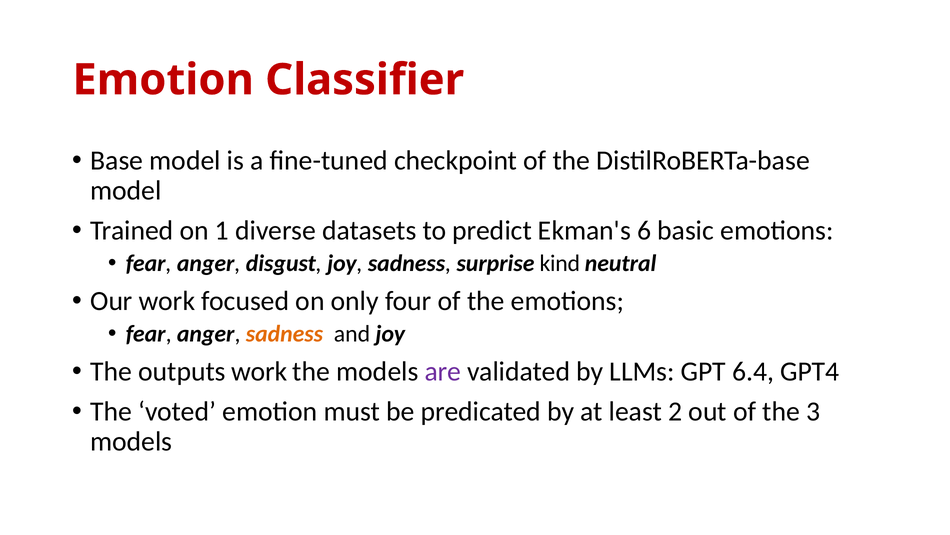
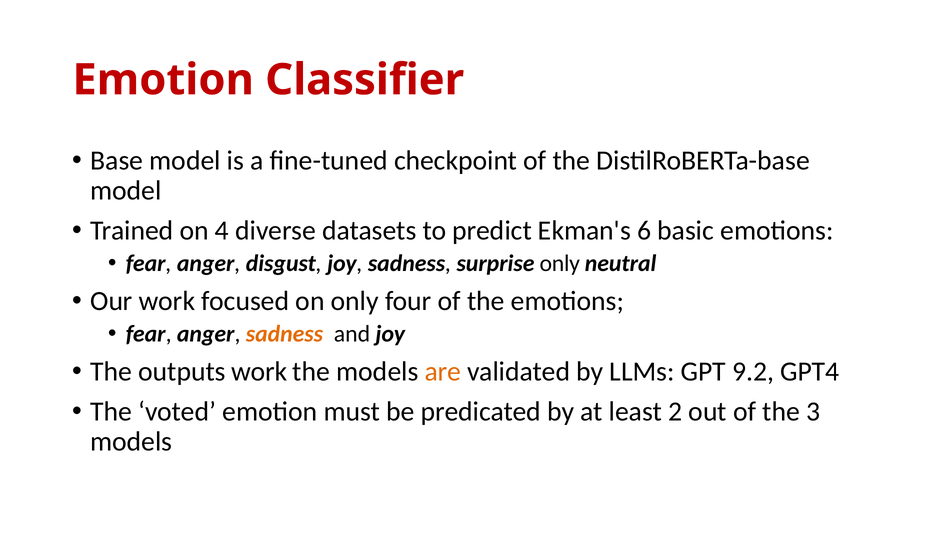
1: 1 -> 4
surprise kind: kind -> only
are colour: purple -> orange
6.4: 6.4 -> 9.2
